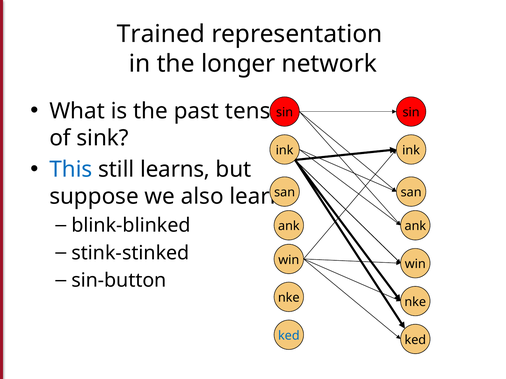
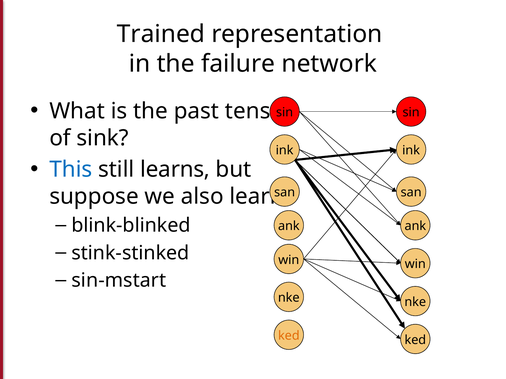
longer: longer -> failure
sin-button: sin-button -> sin-mstart
ked at (289, 336) colour: blue -> orange
